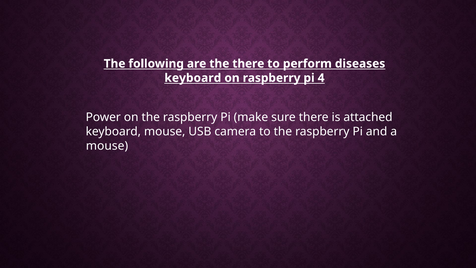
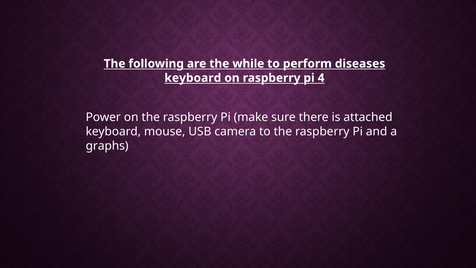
the there: there -> while
mouse at (107, 146): mouse -> graphs
